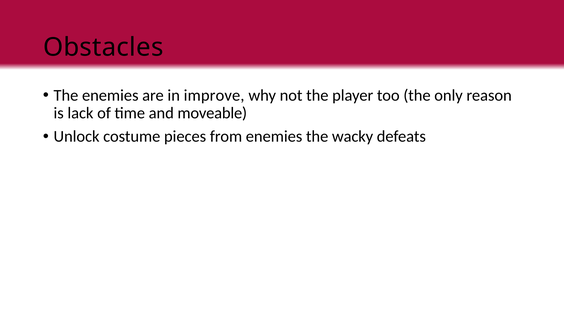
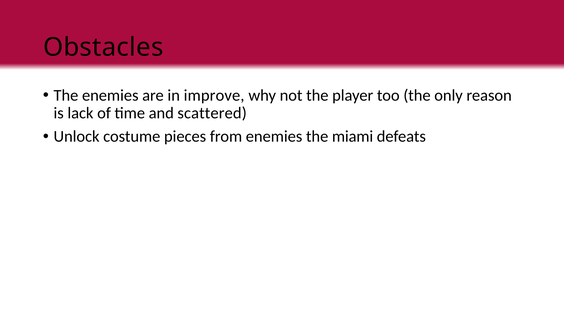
moveable: moveable -> scattered
wacky: wacky -> miami
